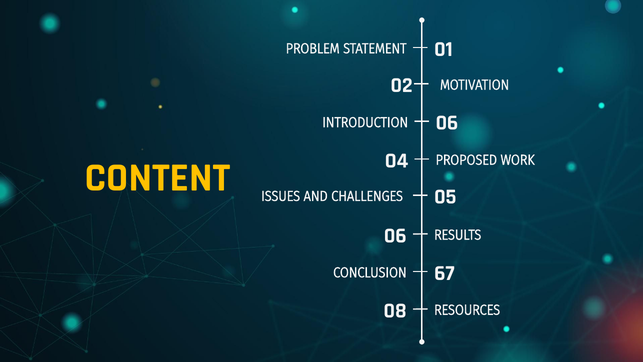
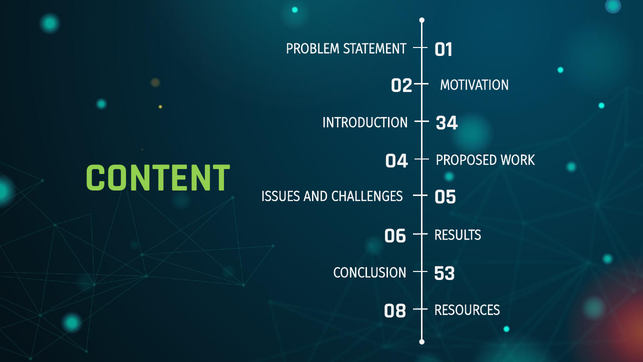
INTRODUCTION 06: 06 -> 34
CONTENT colour: yellow -> light green
67: 67 -> 53
